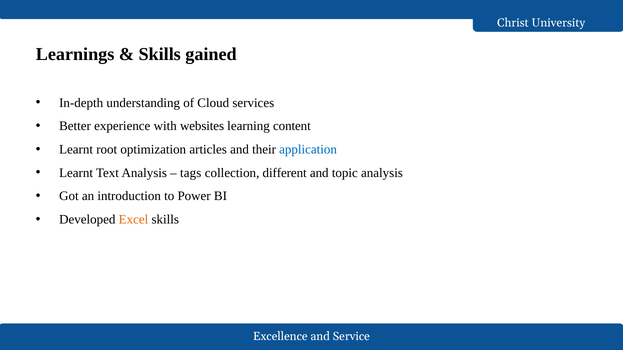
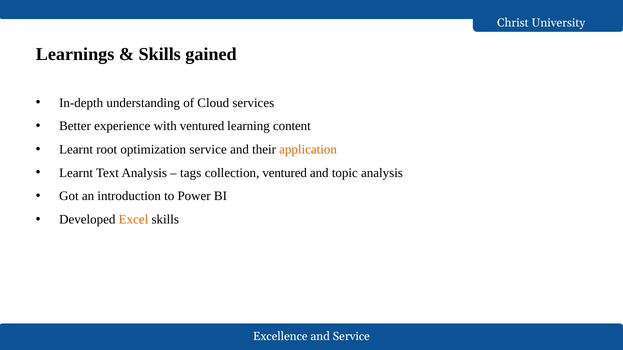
with websites: websites -> ventured
optimization articles: articles -> service
application colour: blue -> orange
collection different: different -> ventured
